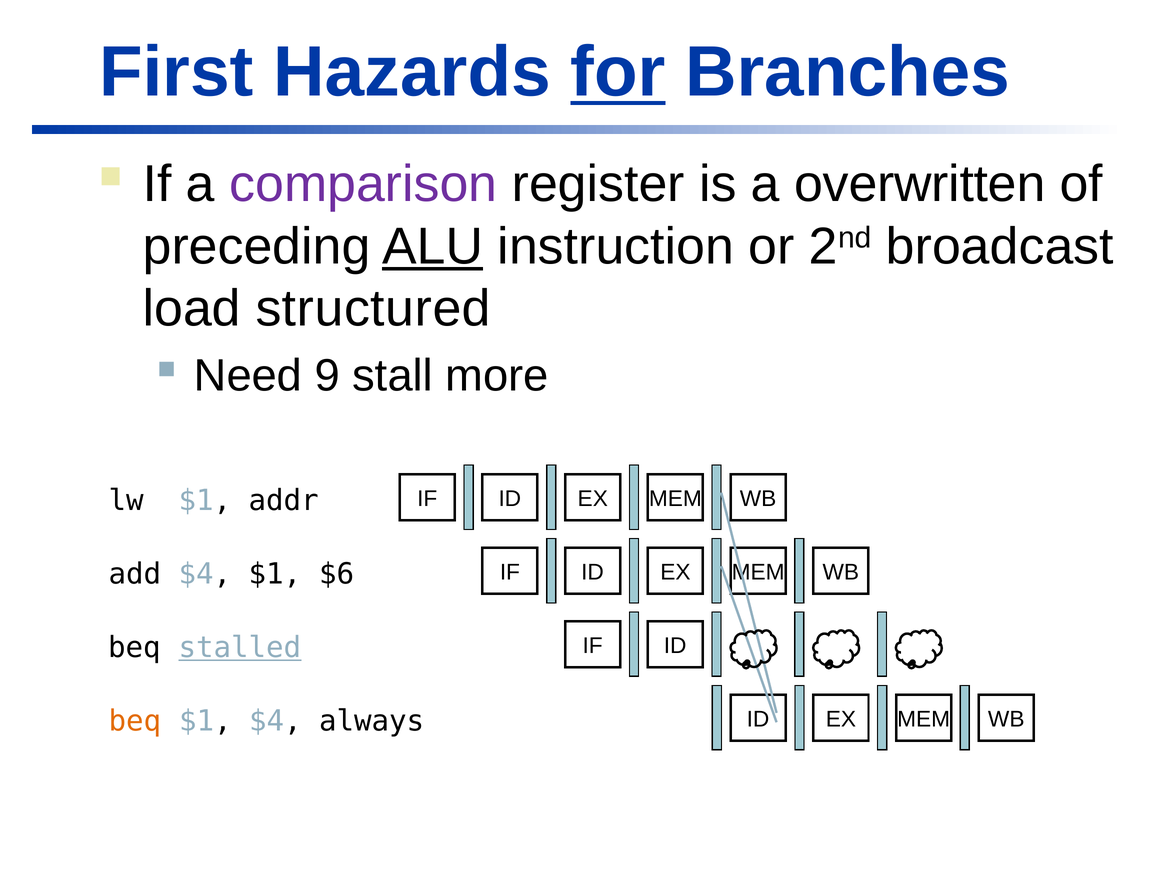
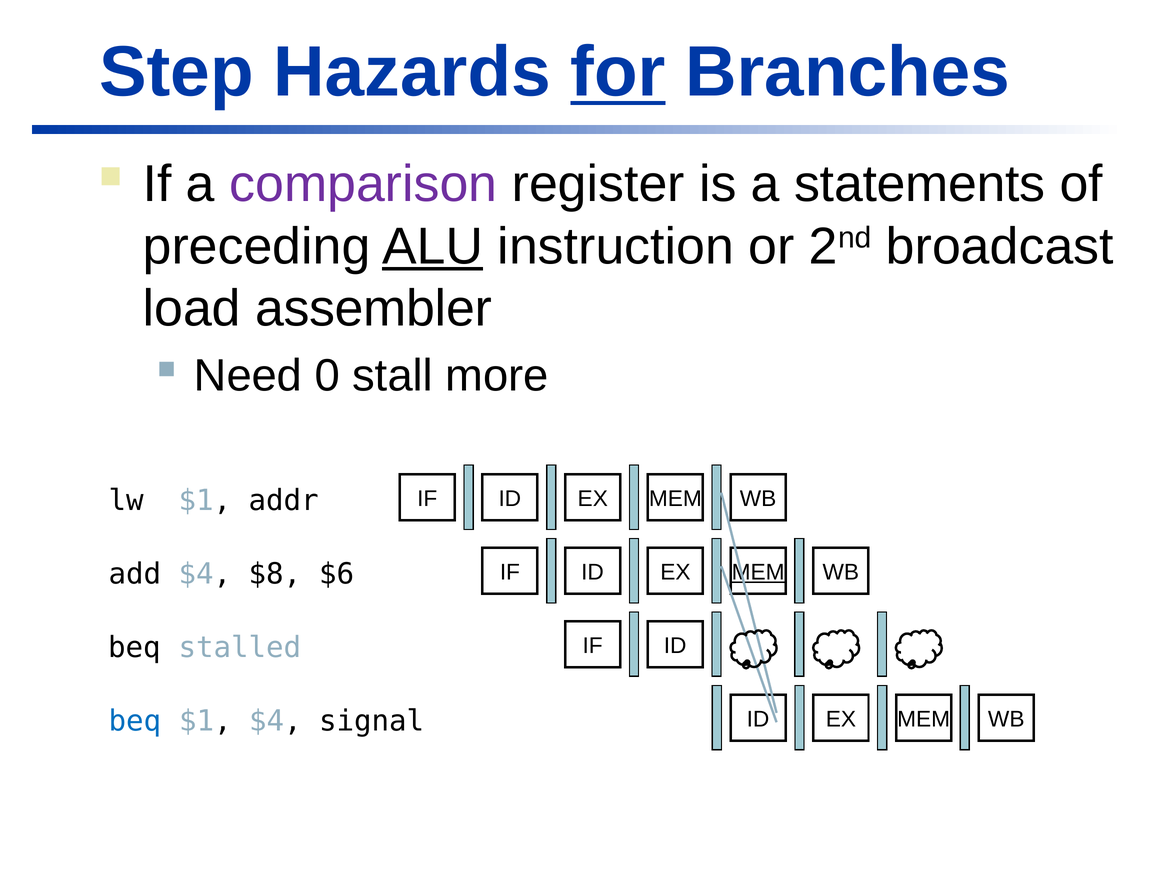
First: First -> Step
overwritten: overwritten -> statements
structured: structured -> assembler
9: 9 -> 0
$4 $1: $1 -> $8
MEM at (758, 573) underline: none -> present
stalled underline: present -> none
beq at (135, 721) colour: orange -> blue
always: always -> signal
